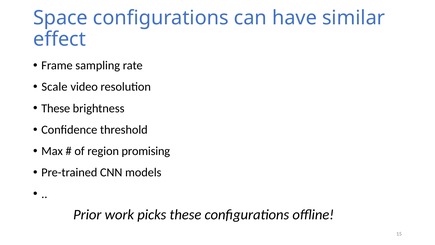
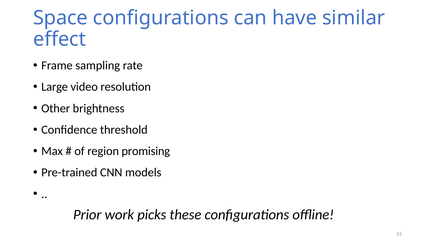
Scale: Scale -> Large
These at (56, 108): These -> Other
